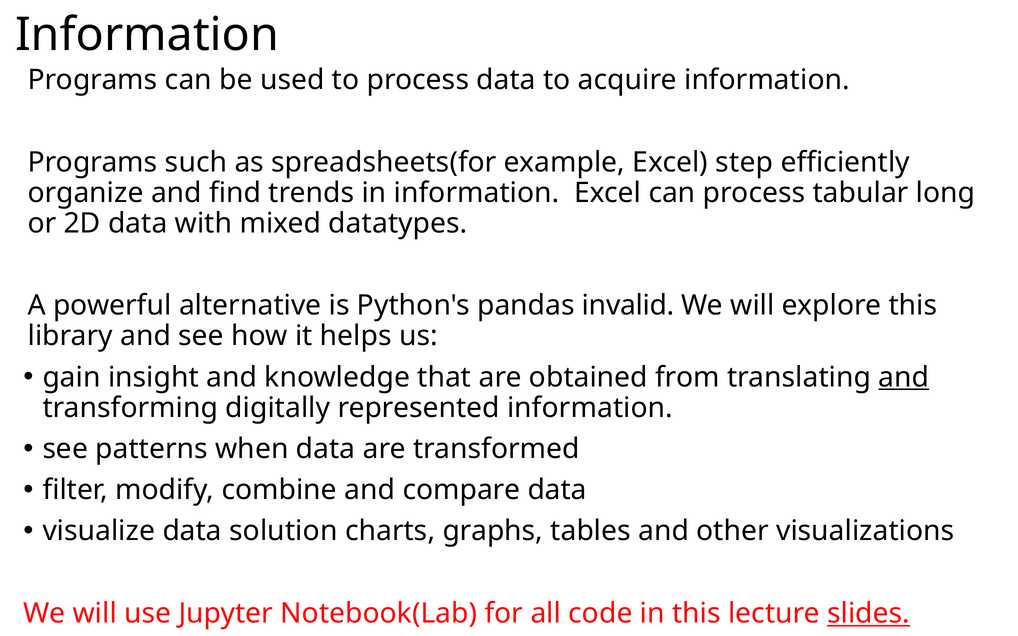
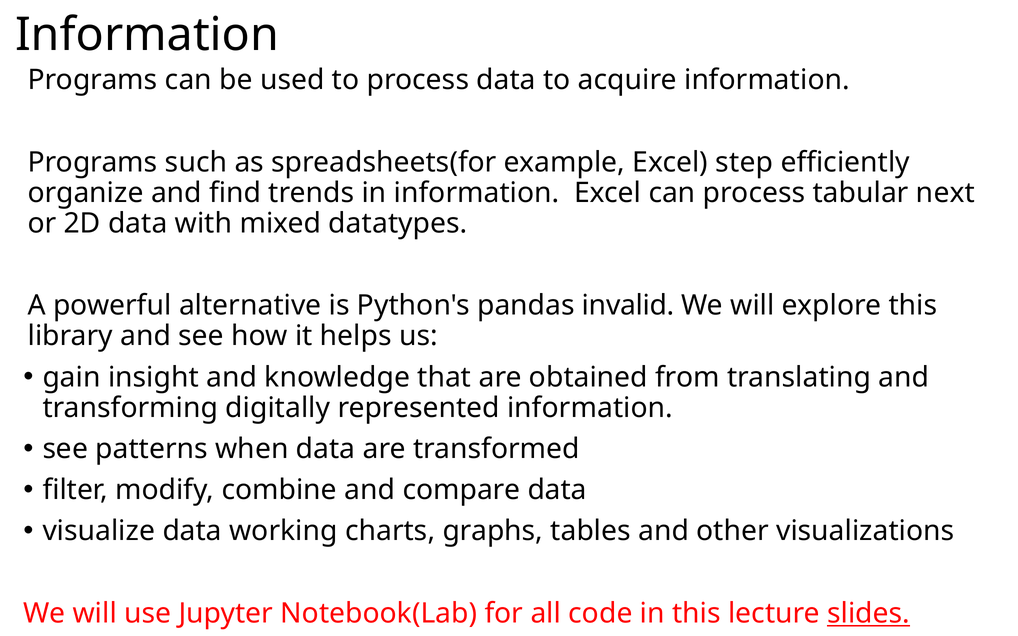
long: long -> next
and at (904, 377) underline: present -> none
solution: solution -> working
